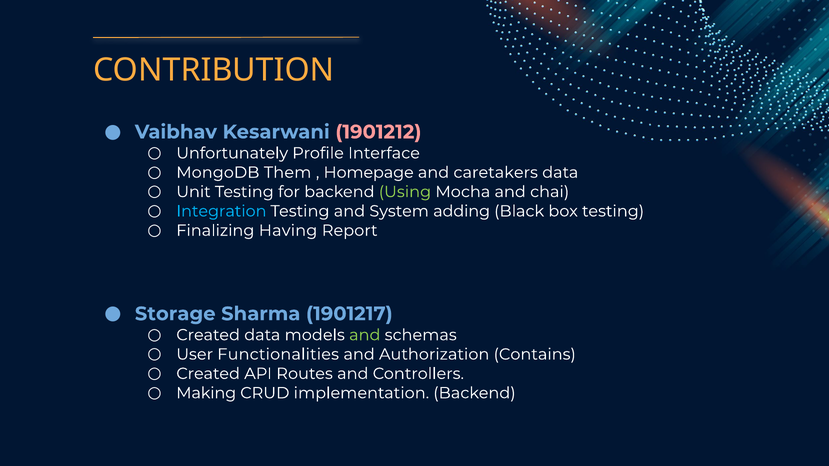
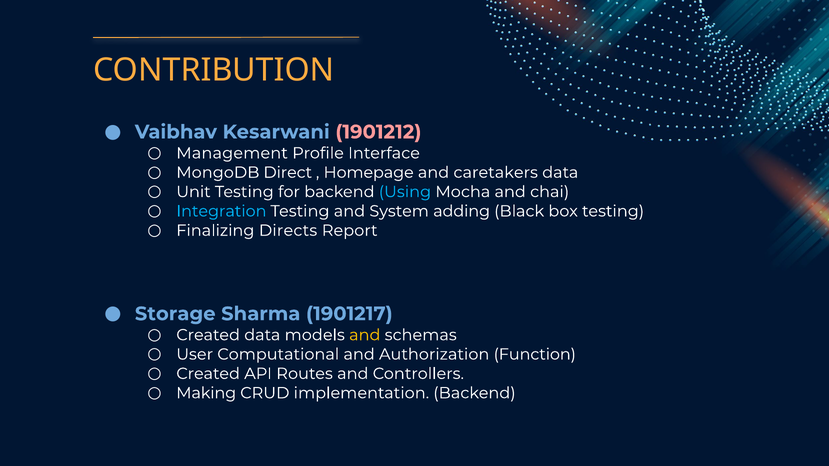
Unfortunately: Unfortunately -> Management
Them: Them -> Direct
Using colour: light green -> light blue
Having: Having -> Directs
and at (365, 335) colour: light green -> yellow
Functionalities: Functionalities -> Computational
Contains: Contains -> Function
